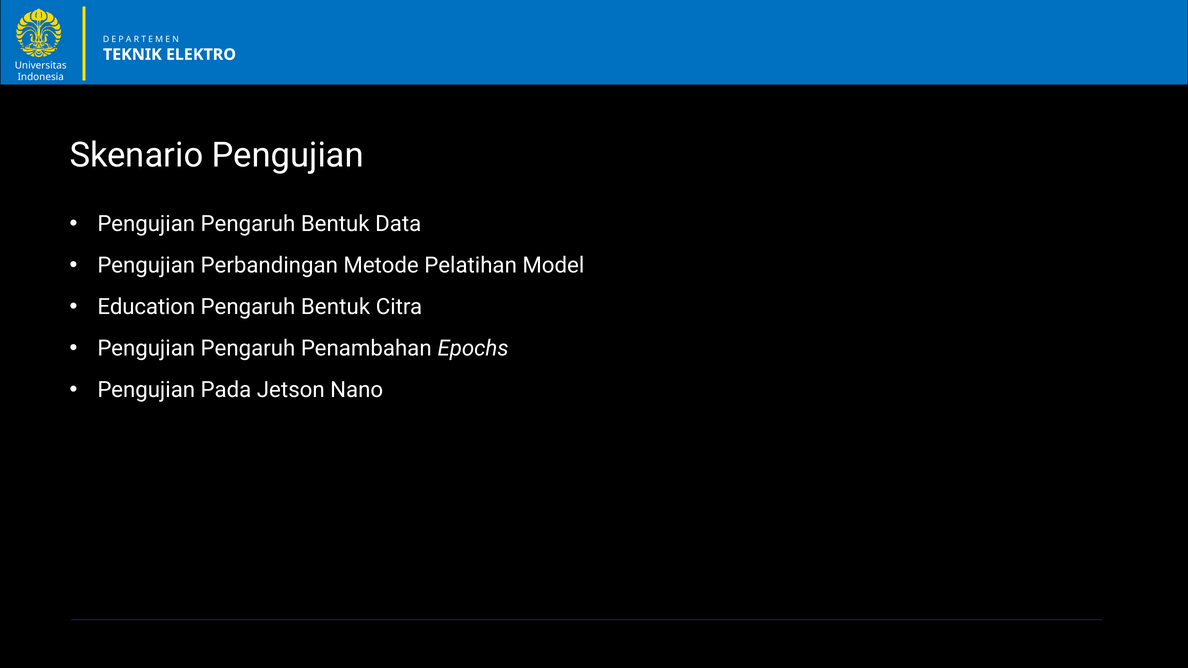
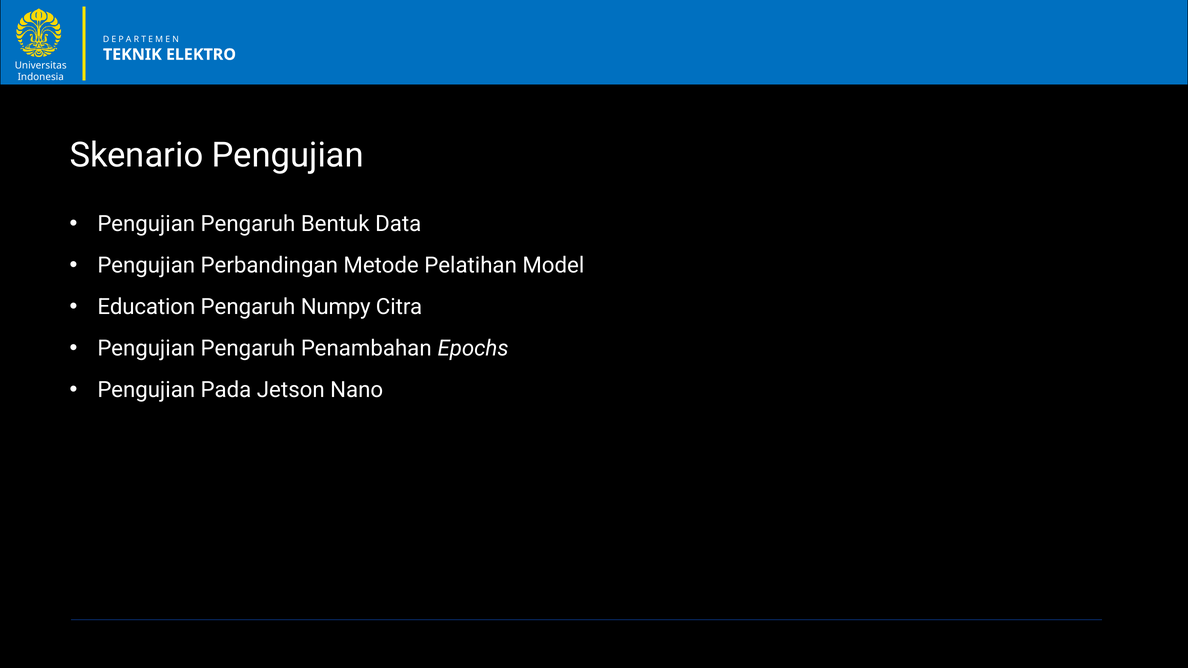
Bentuk at (336, 307): Bentuk -> Numpy
